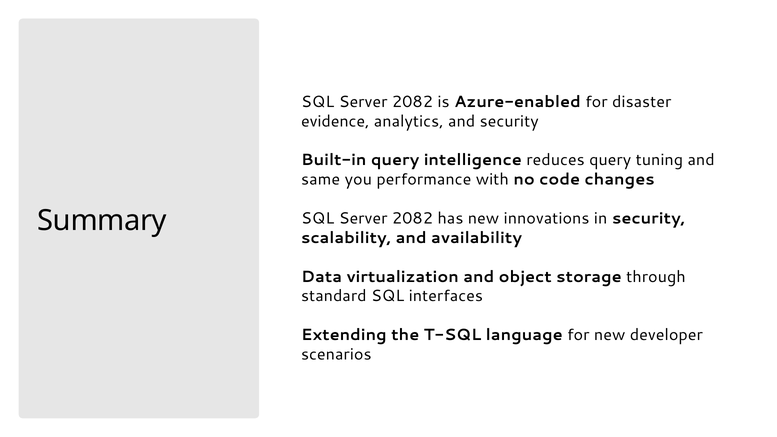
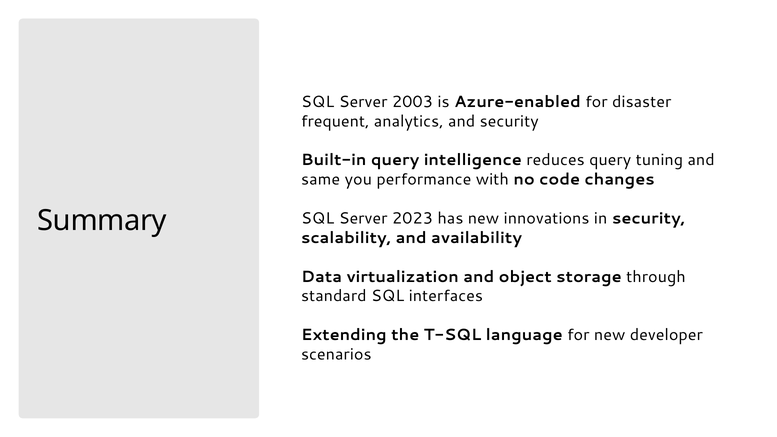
2082 at (412, 102): 2082 -> 2003
evidence: evidence -> frequent
2082 at (412, 218): 2082 -> 2023
